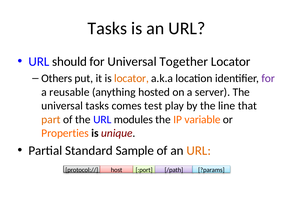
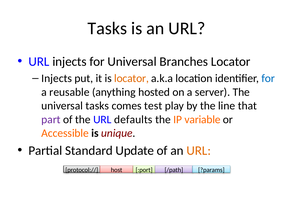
URL should: should -> injects
Together: Together -> Branches
Others at (57, 78): Others -> Injects
for at (268, 78) colour: purple -> blue
part colour: orange -> purple
modules: modules -> defaults
Properties: Properties -> Accessible
Sample: Sample -> Update
